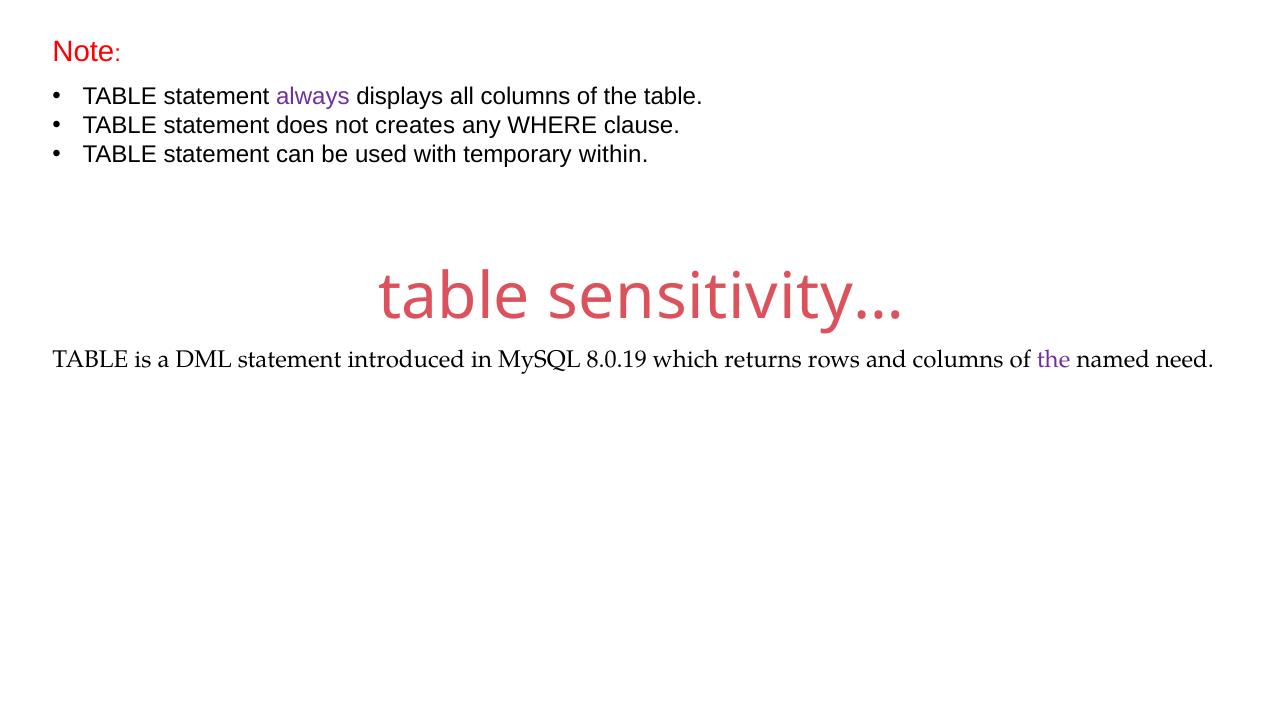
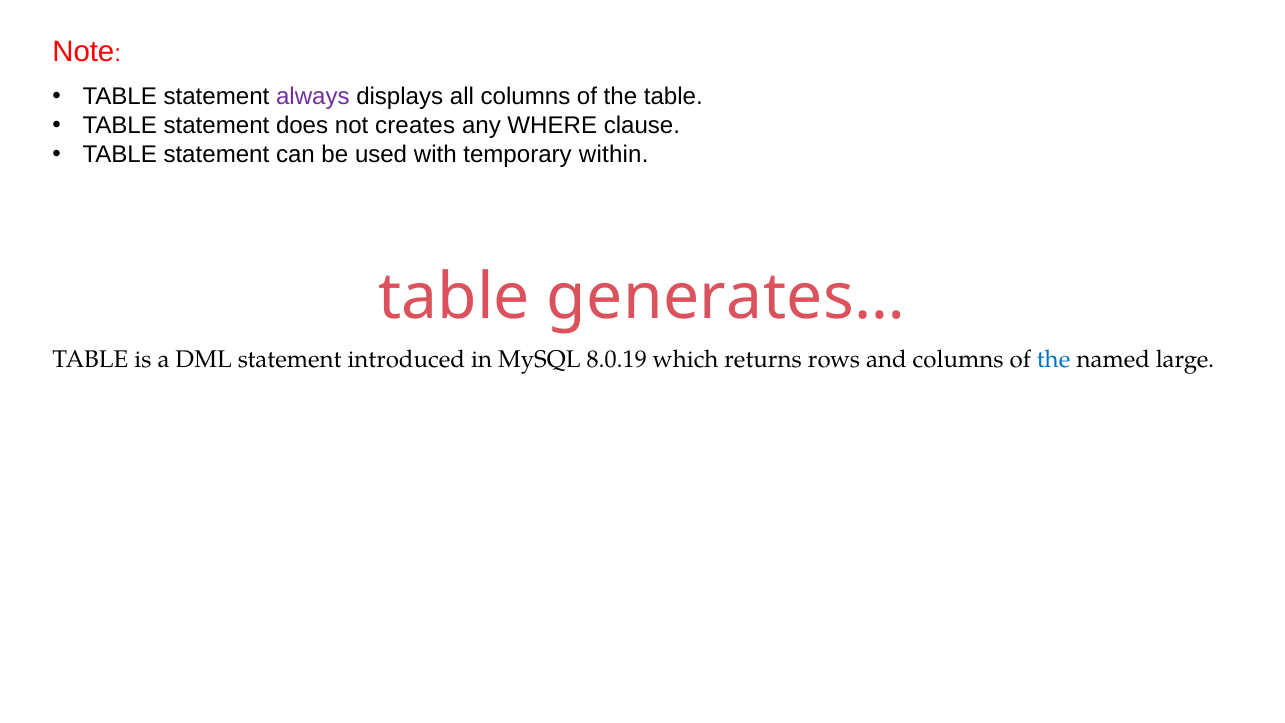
sensitivity…: sensitivity… -> generates…
the at (1054, 359) colour: purple -> blue
need: need -> large
